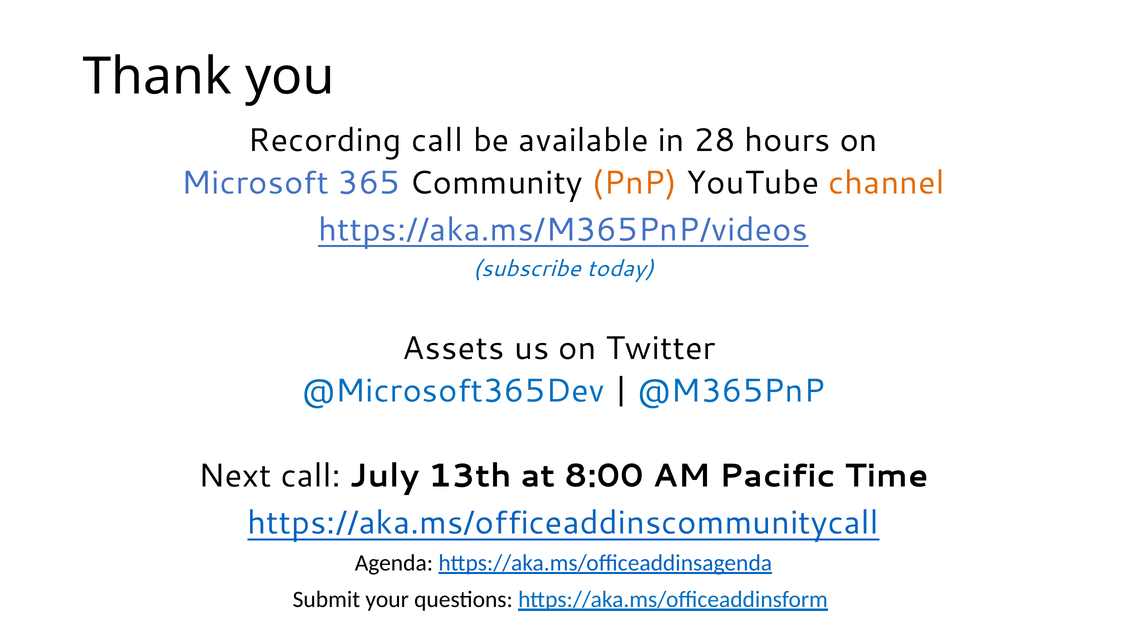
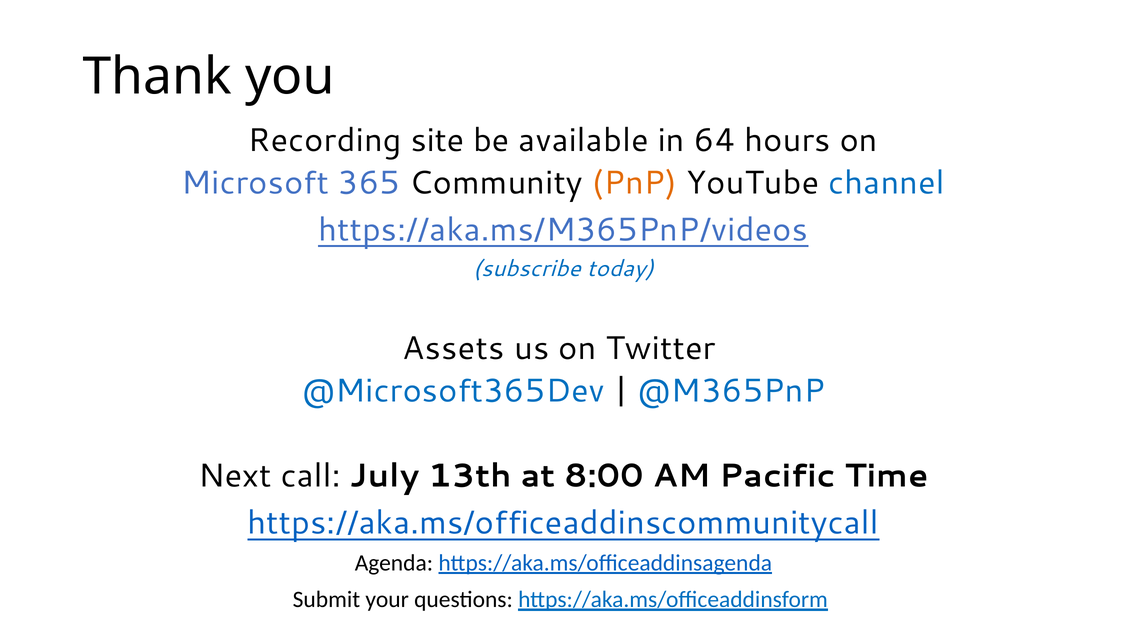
Recording call: call -> site
28: 28 -> 64
channel colour: orange -> blue
